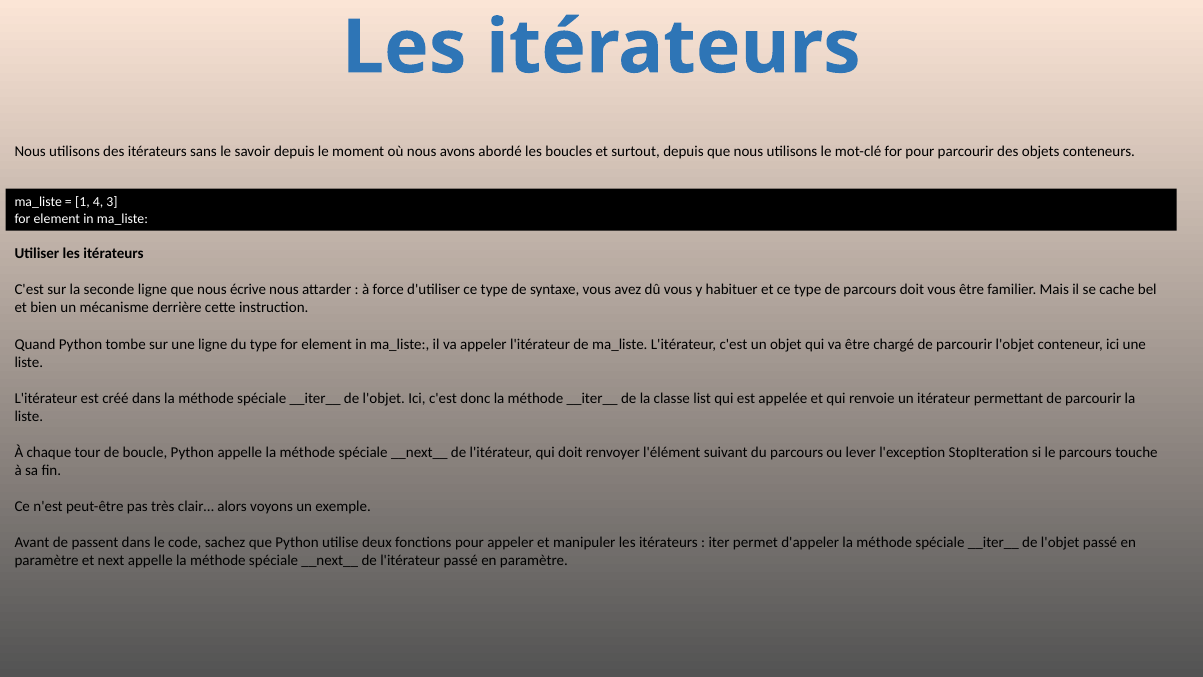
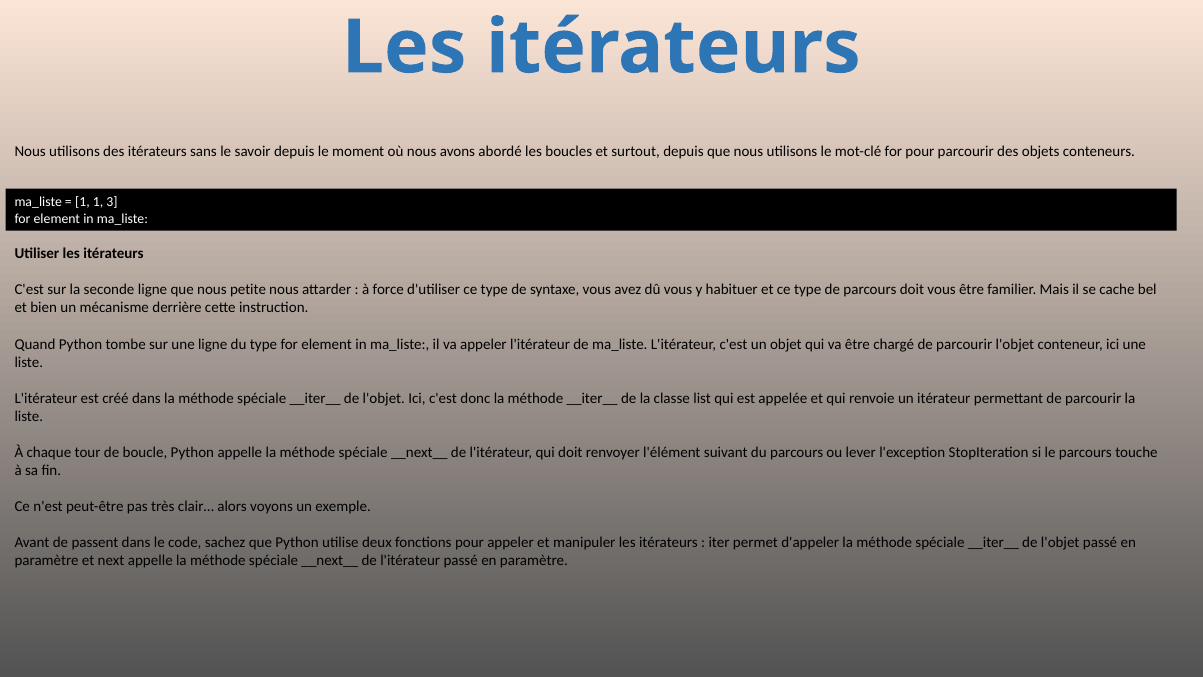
1 4: 4 -> 1
écrive: écrive -> petite
